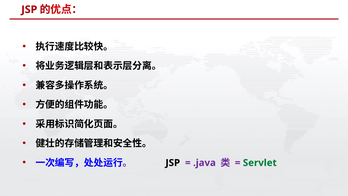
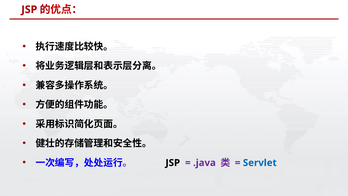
Servlet colour: green -> blue
